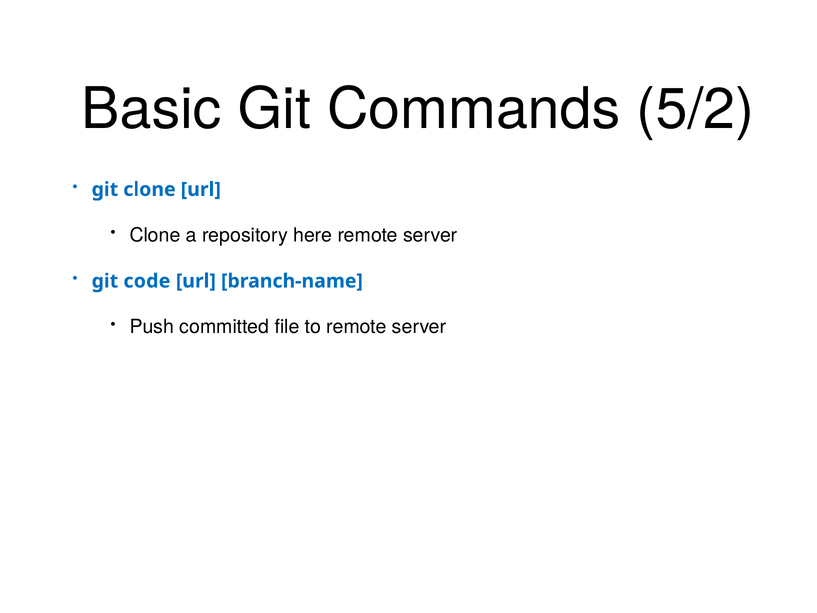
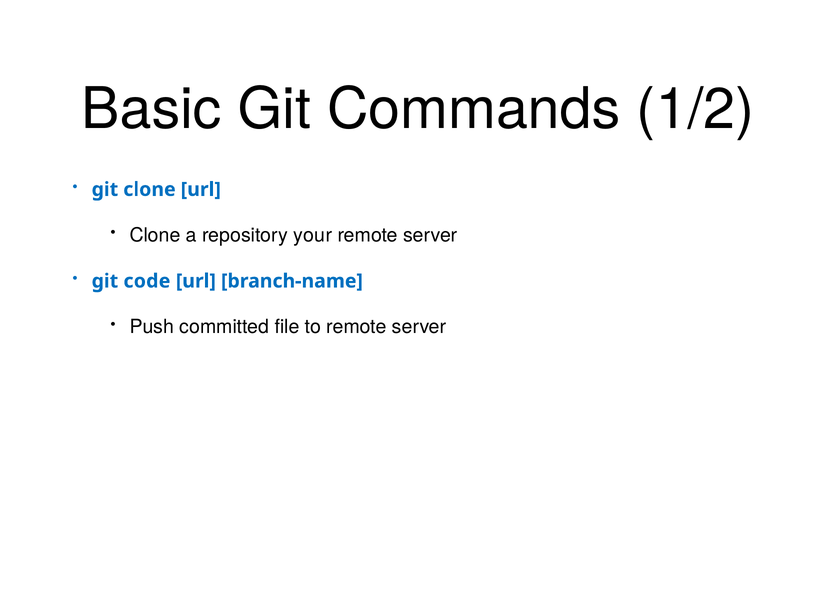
5/2: 5/2 -> 1/2
here: here -> your
